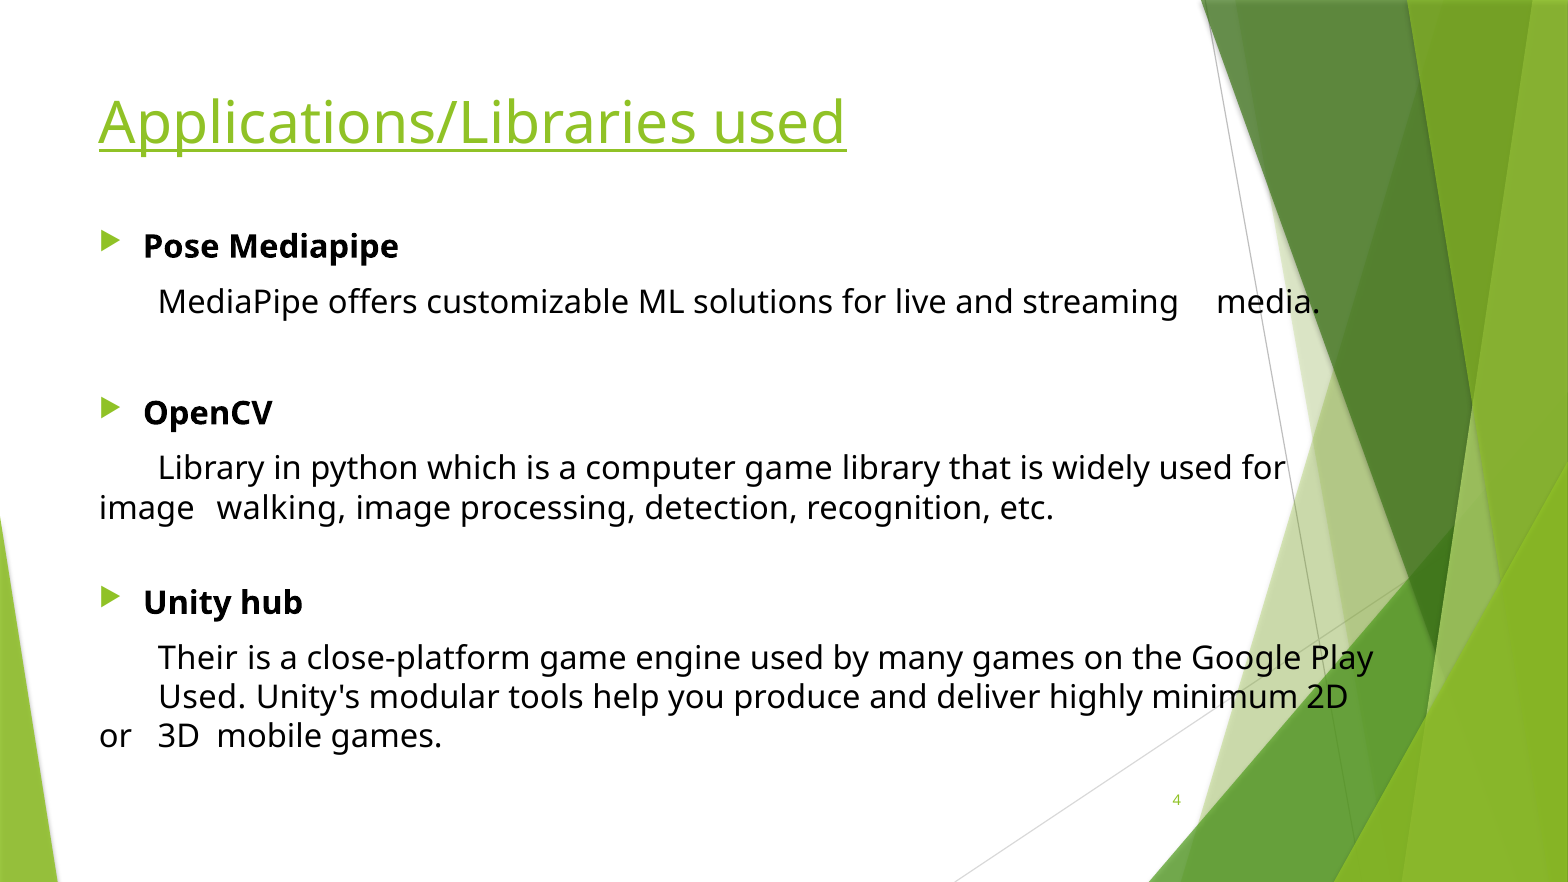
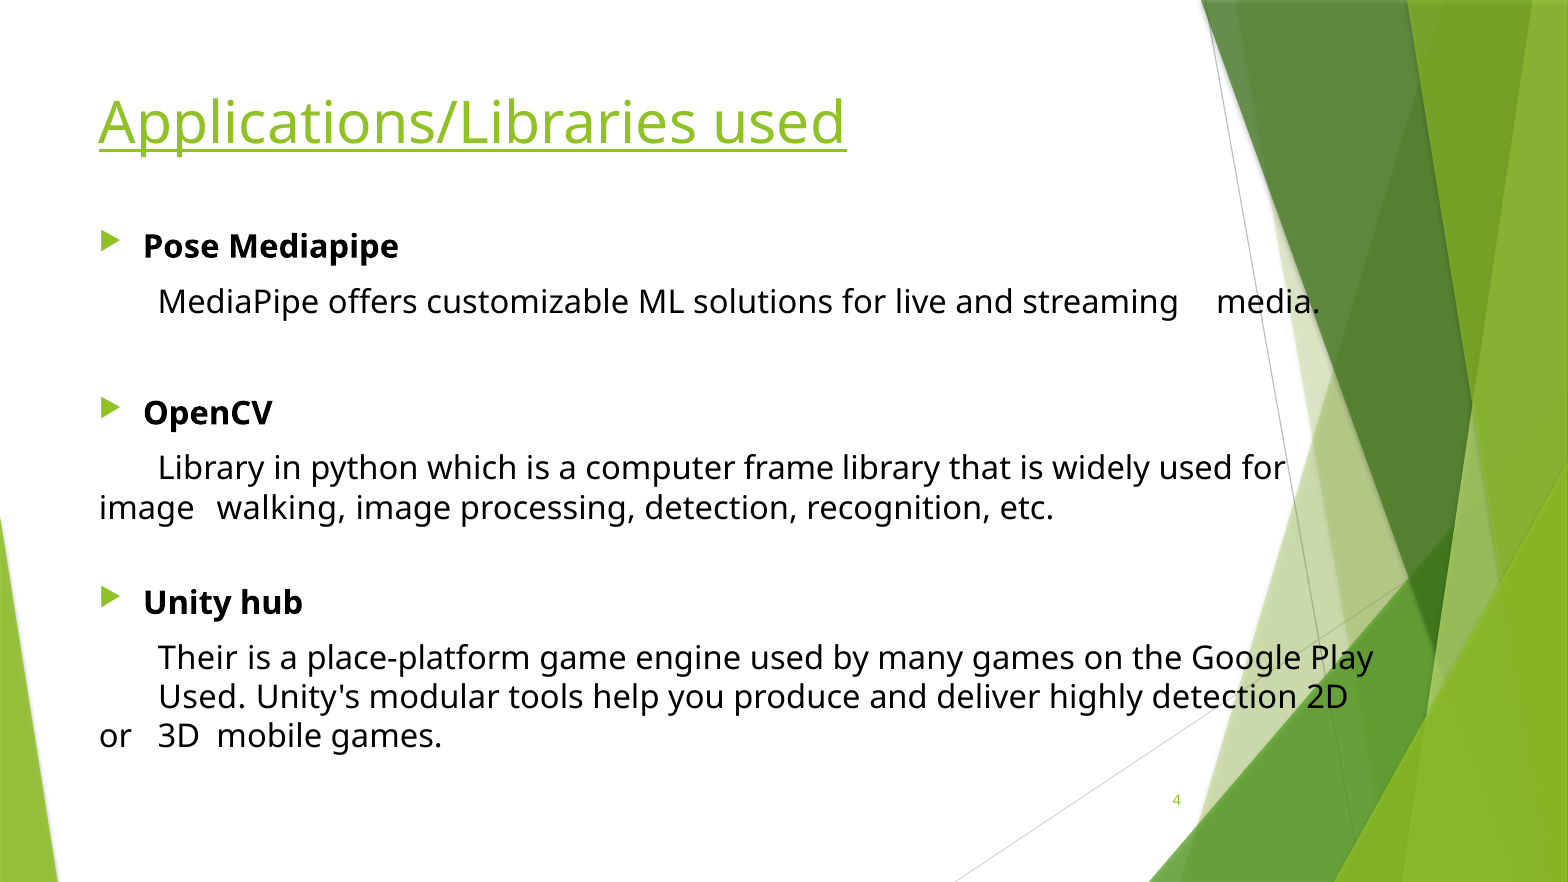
computer game: game -> frame
close-platform: close-platform -> place-platform
highly minimum: minimum -> detection
